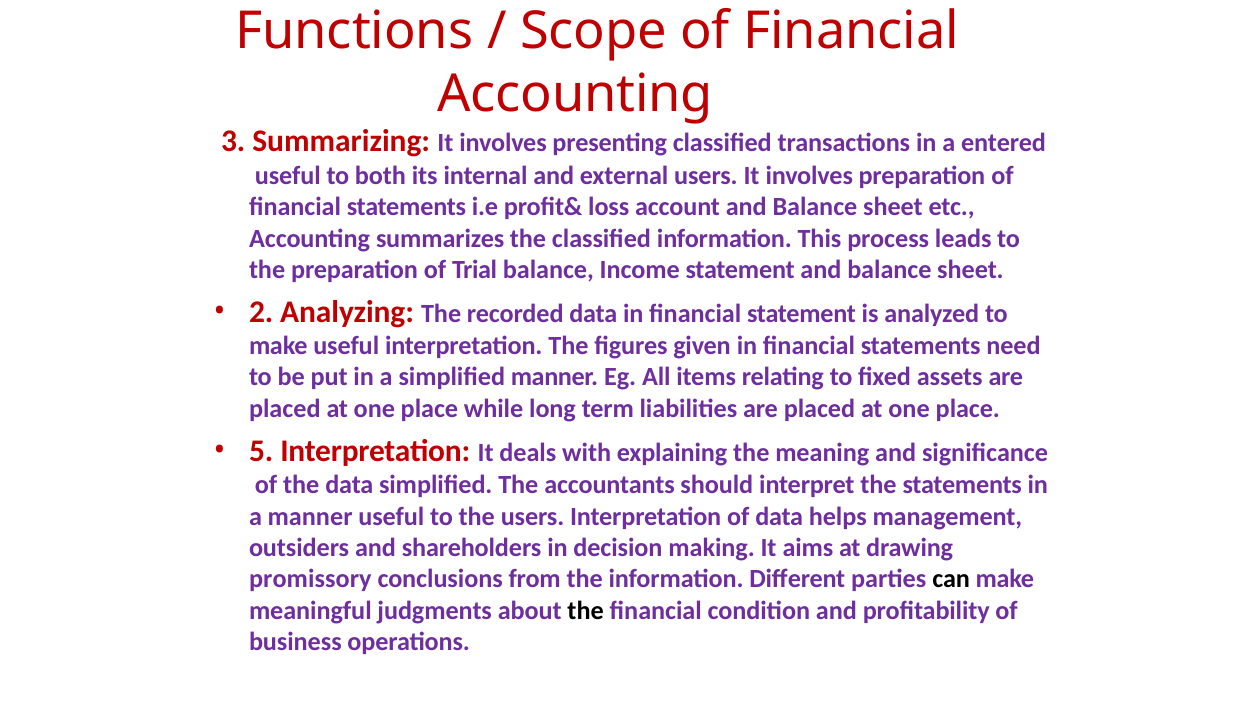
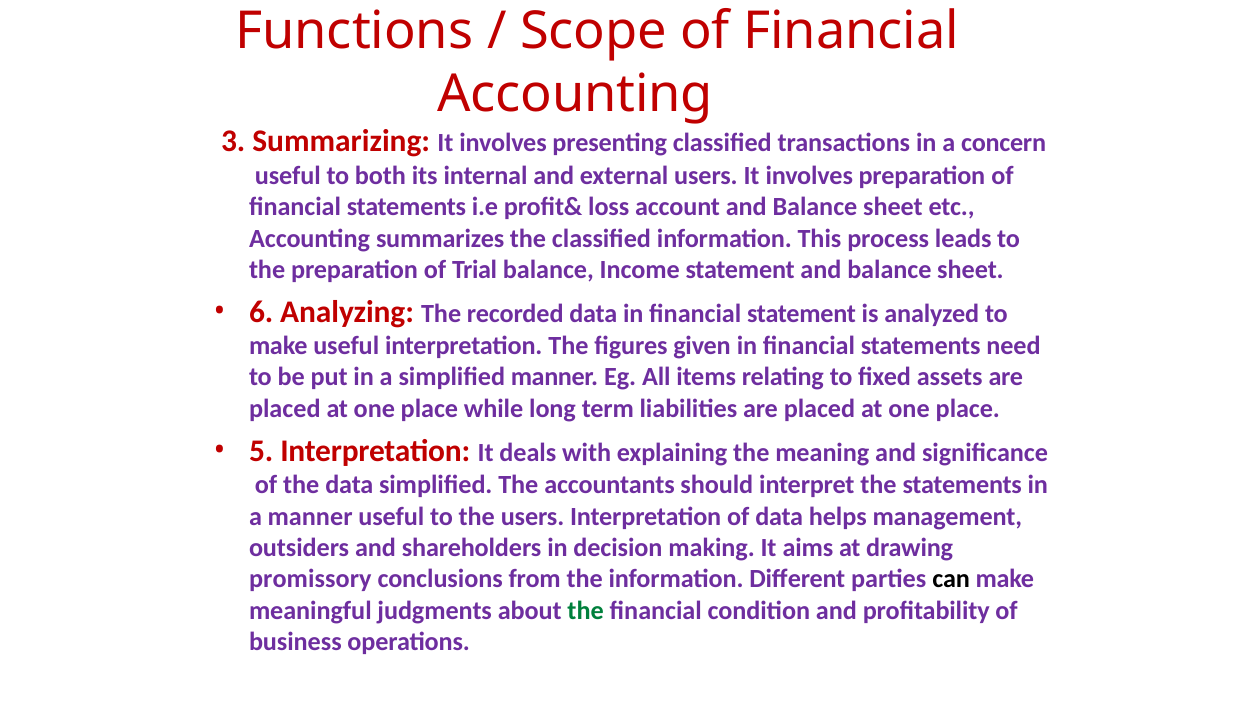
entered: entered -> concern
2: 2 -> 6
the at (586, 611) colour: black -> green
